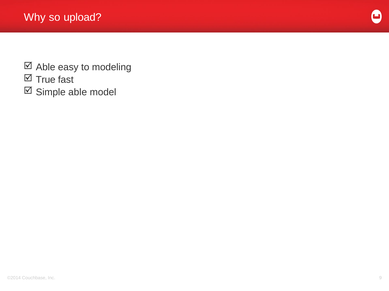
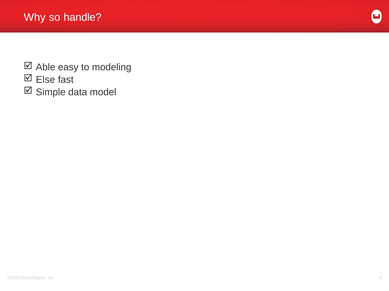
upload: upload -> handle
True: True -> Else
Simple able: able -> data
